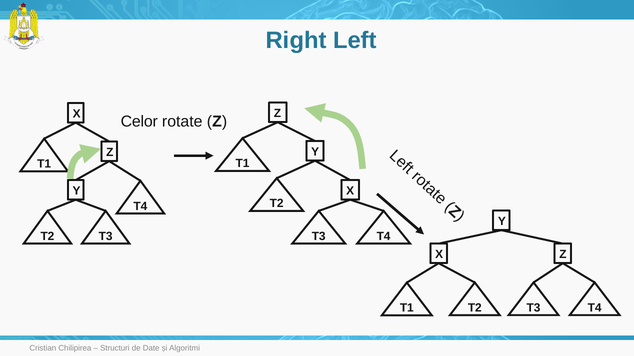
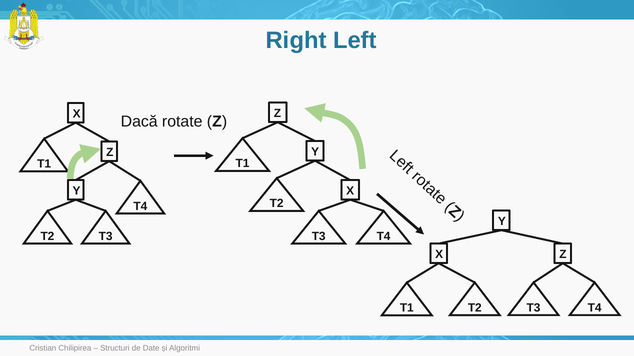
Celor: Celor -> Dacă
